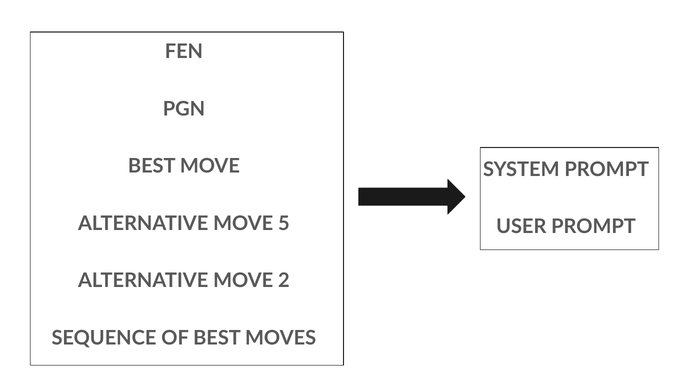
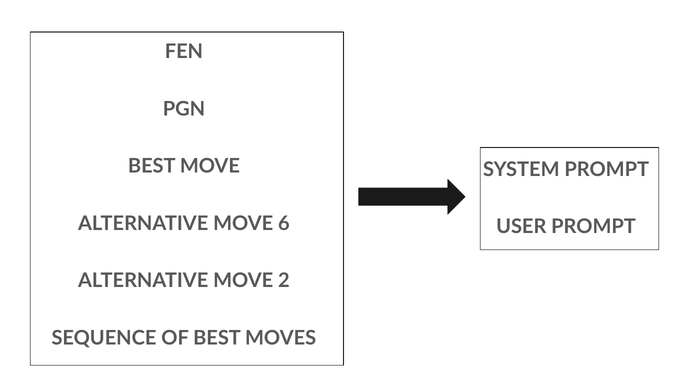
5: 5 -> 6
